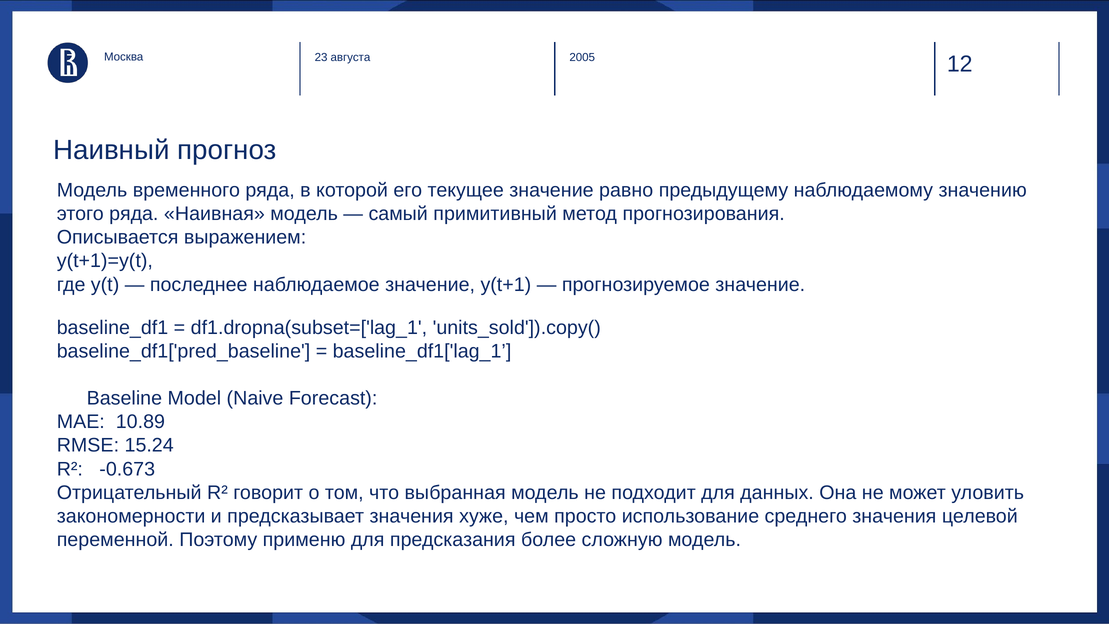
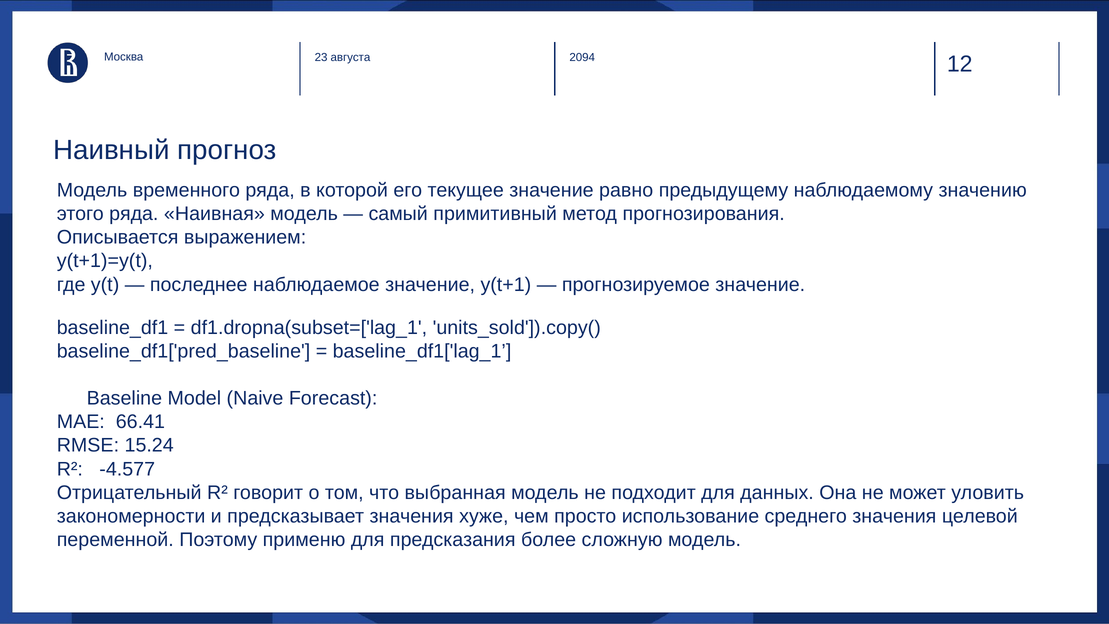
2005: 2005 -> 2094
10.89: 10.89 -> 66.41
-0.673: -0.673 -> -4.577
